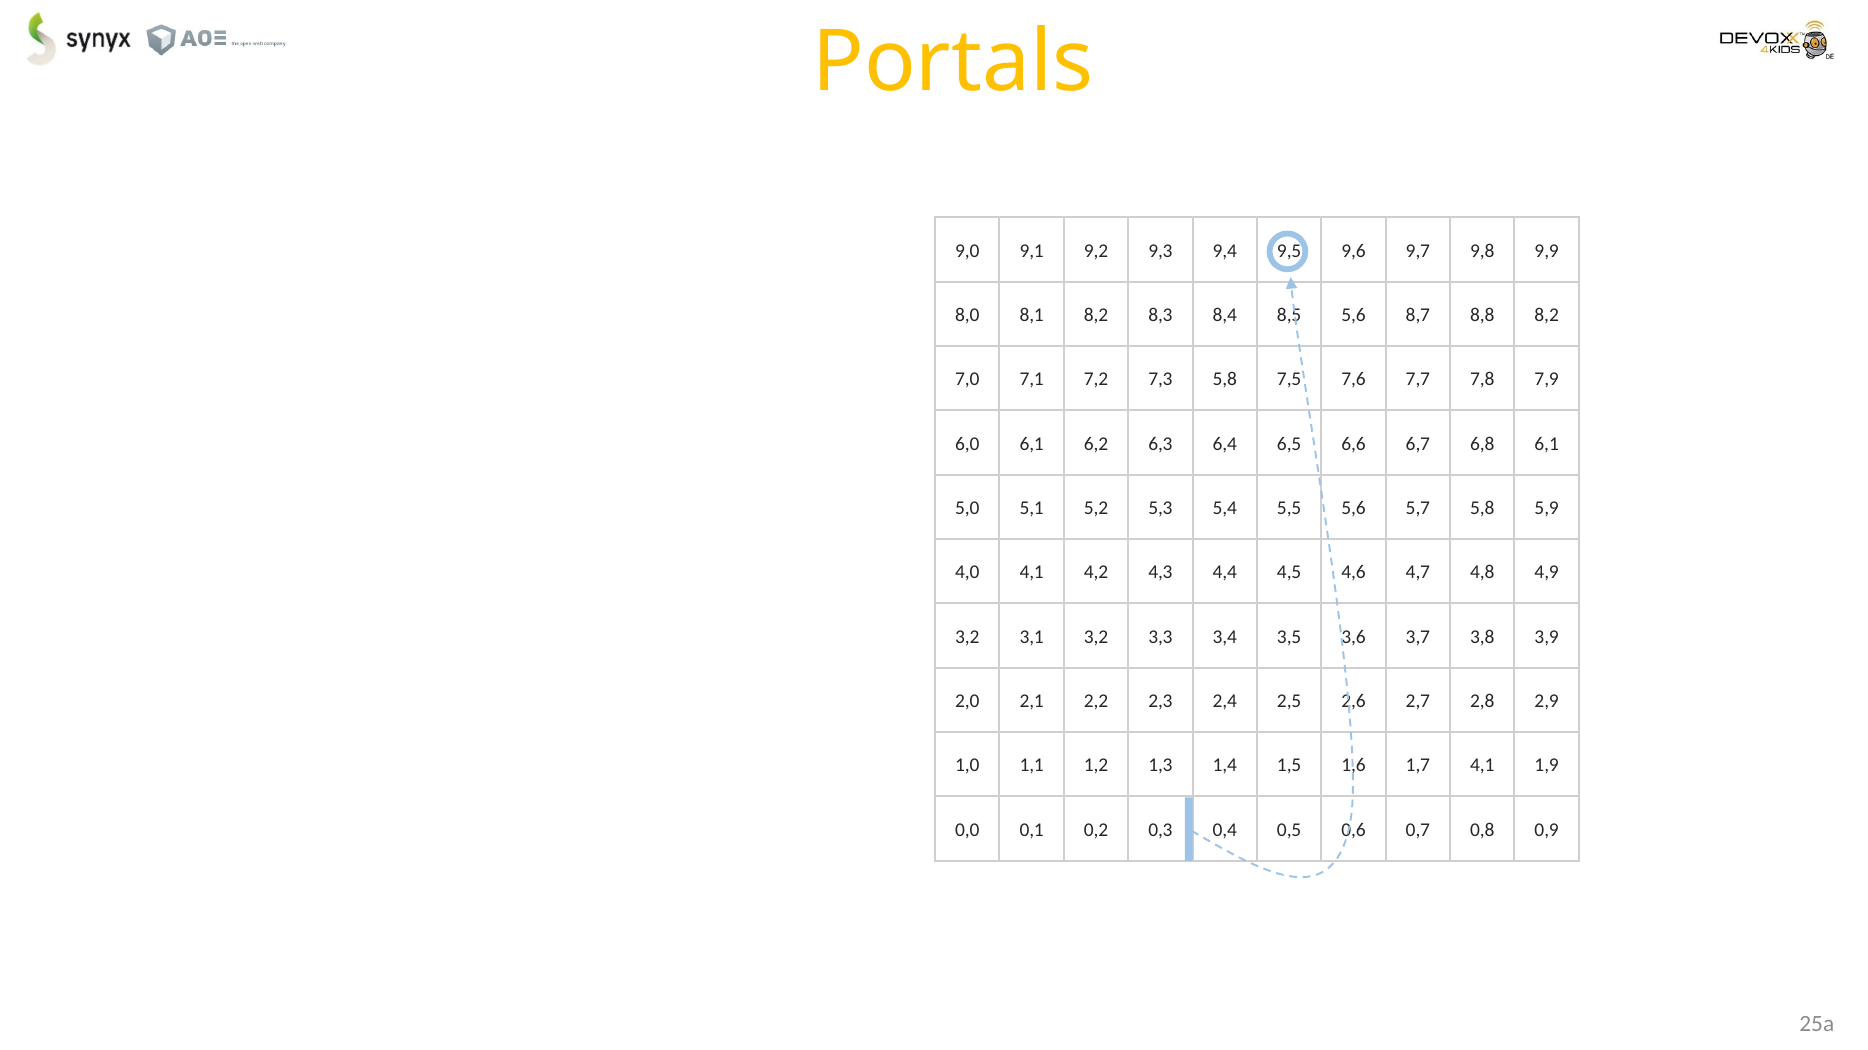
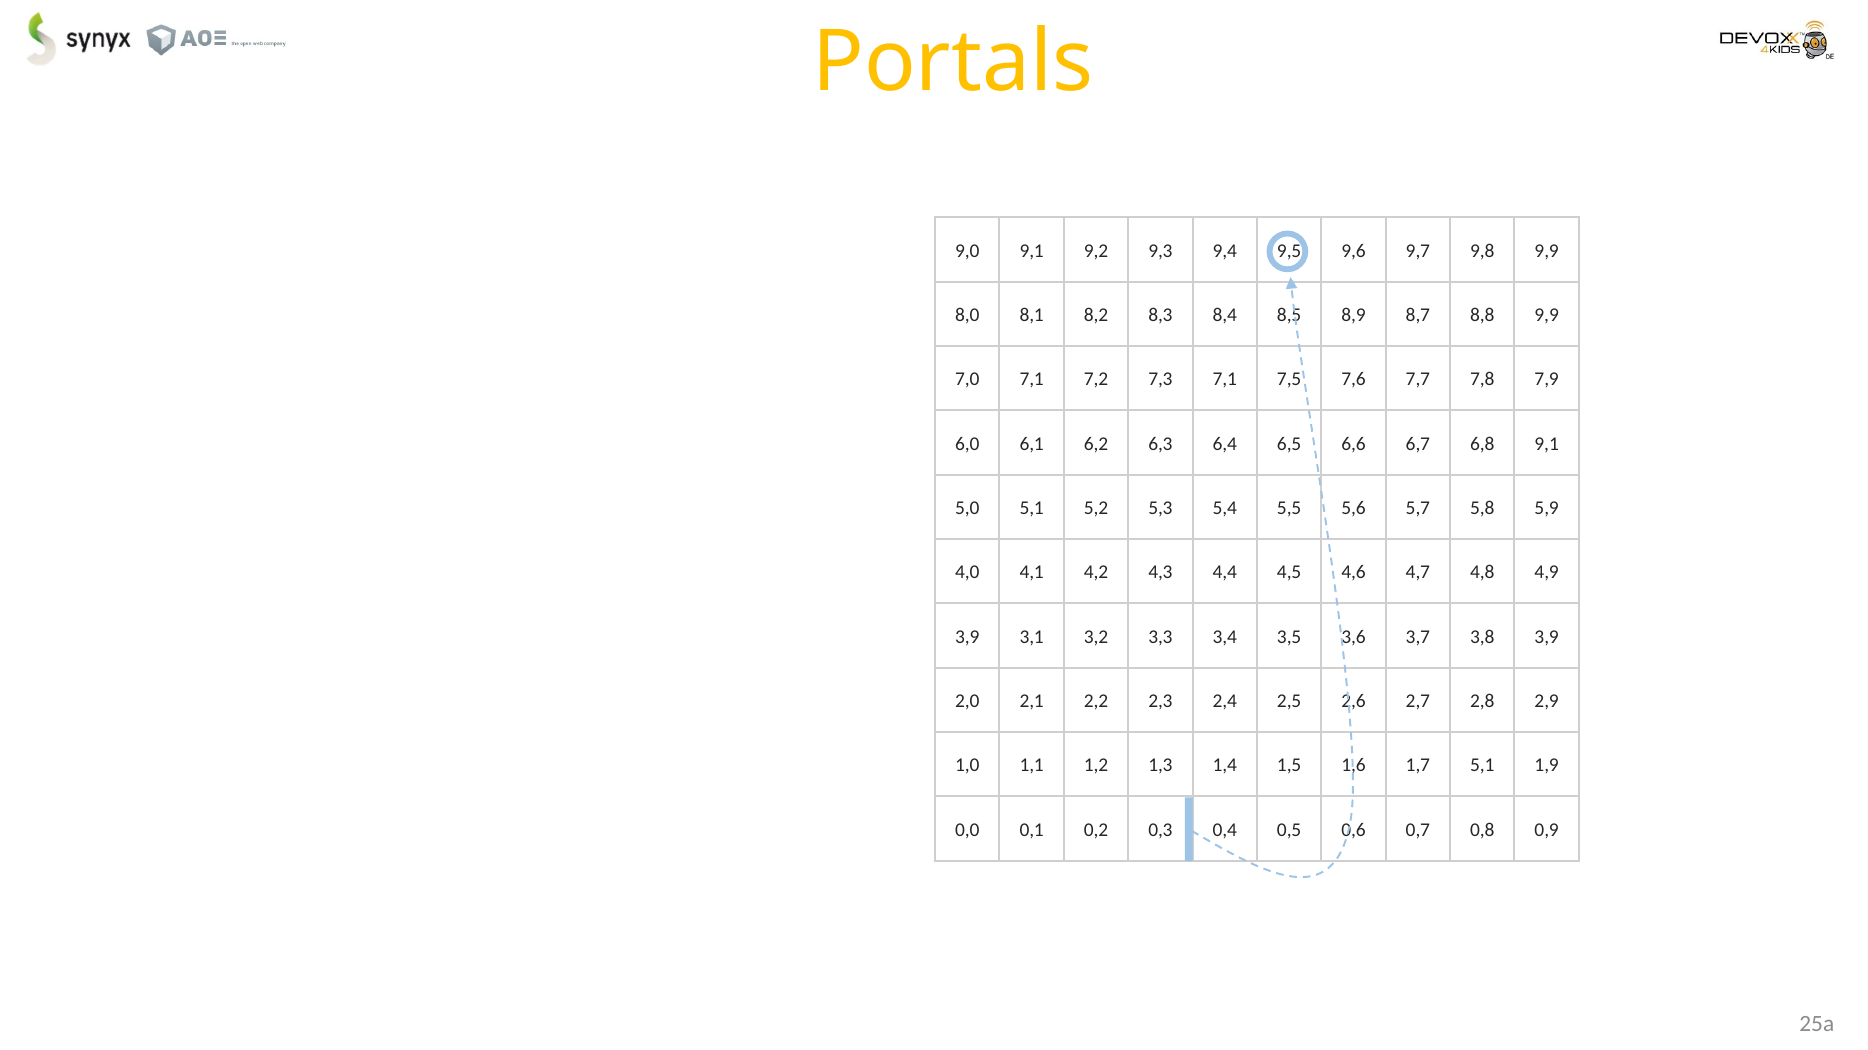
8,5 5,6: 5,6 -> 8,9
8,8 8,2: 8,2 -> 9,9
7,3 5,8: 5,8 -> 7,1
6,8 6,1: 6,1 -> 9,1
3,2 at (967, 637): 3,2 -> 3,9
1,7 4,1: 4,1 -> 5,1
